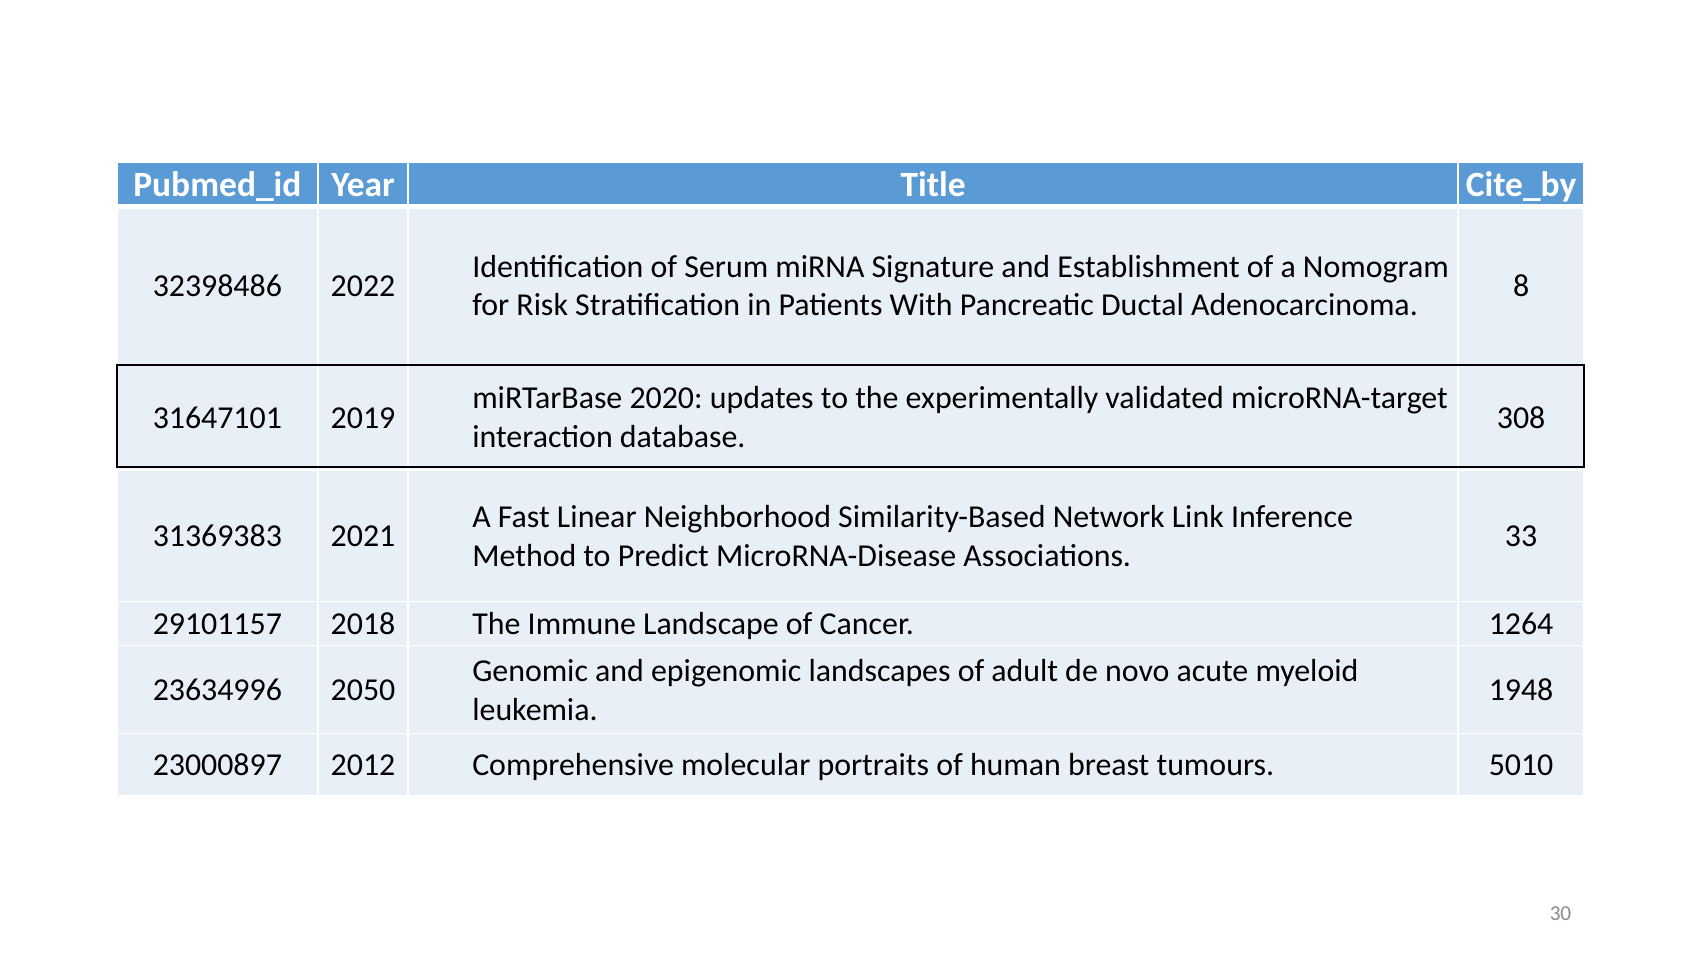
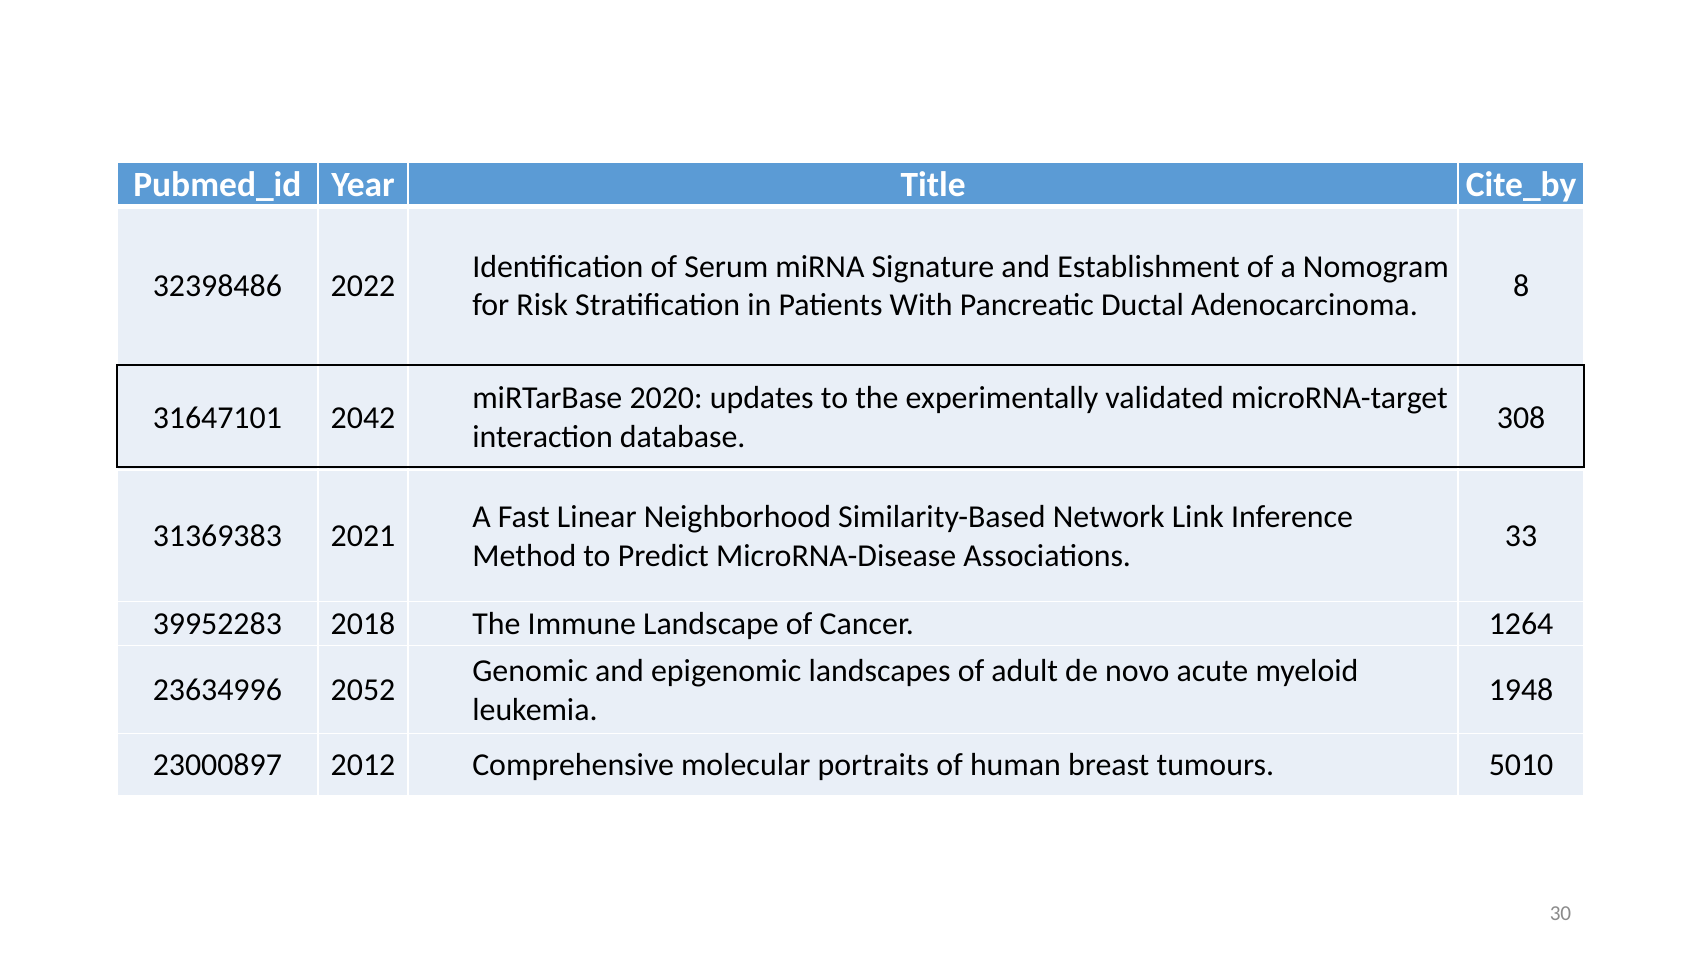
2019: 2019 -> 2042
29101157: 29101157 -> 39952283
2050: 2050 -> 2052
